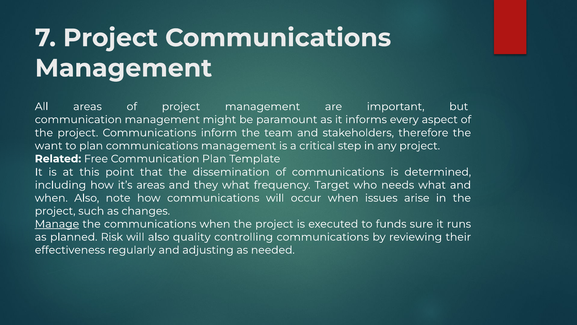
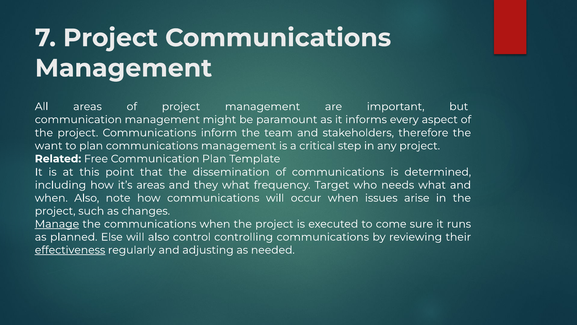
funds: funds -> come
Risk: Risk -> Else
quality: quality -> control
effectiveness underline: none -> present
